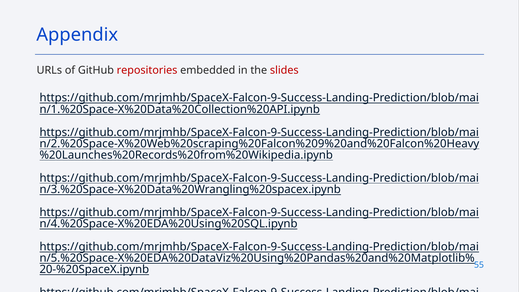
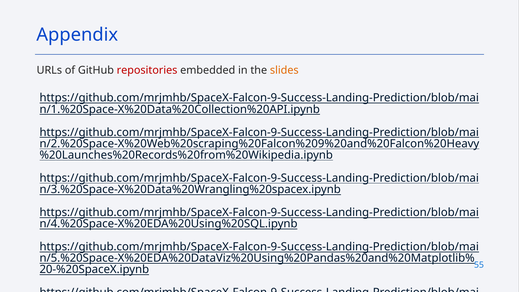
slides colour: red -> orange
